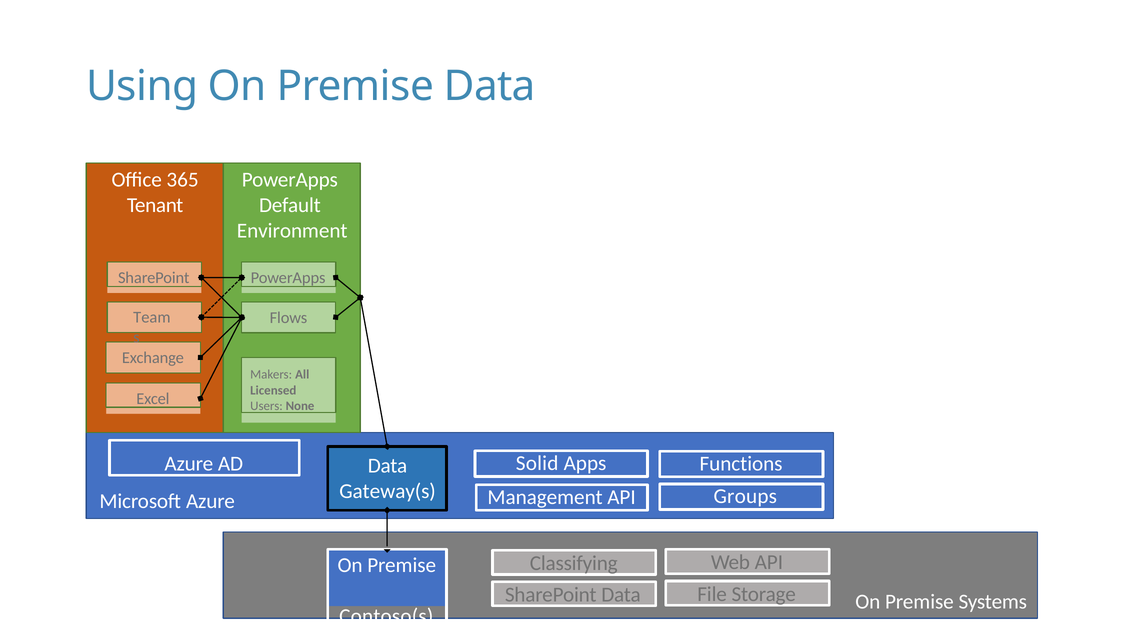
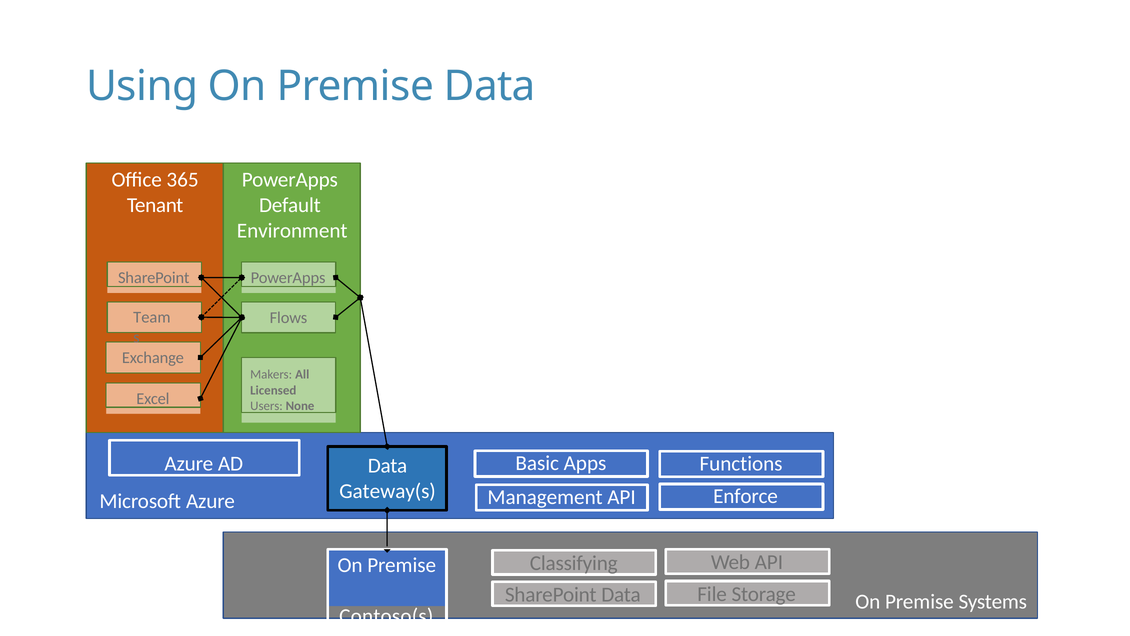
Solid: Solid -> Basic
Groups: Groups -> Enforce
